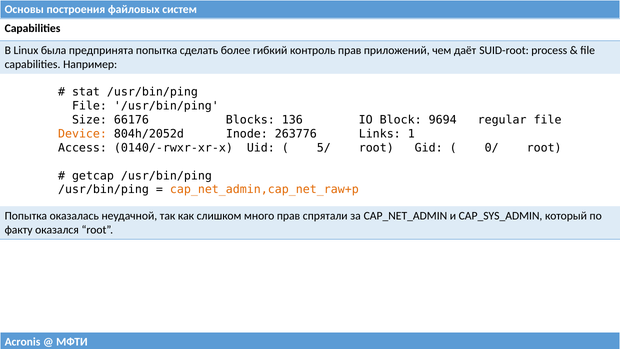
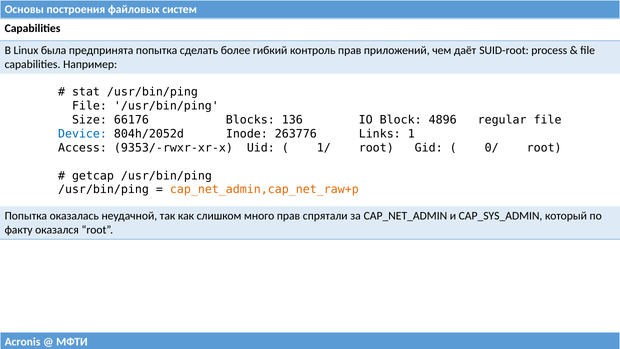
9694: 9694 -> 4896
Device colour: orange -> blue
0140/-rwxr-xr-x: 0140/-rwxr-xr-x -> 9353/-rwxr-xr-x
5/: 5/ -> 1/
